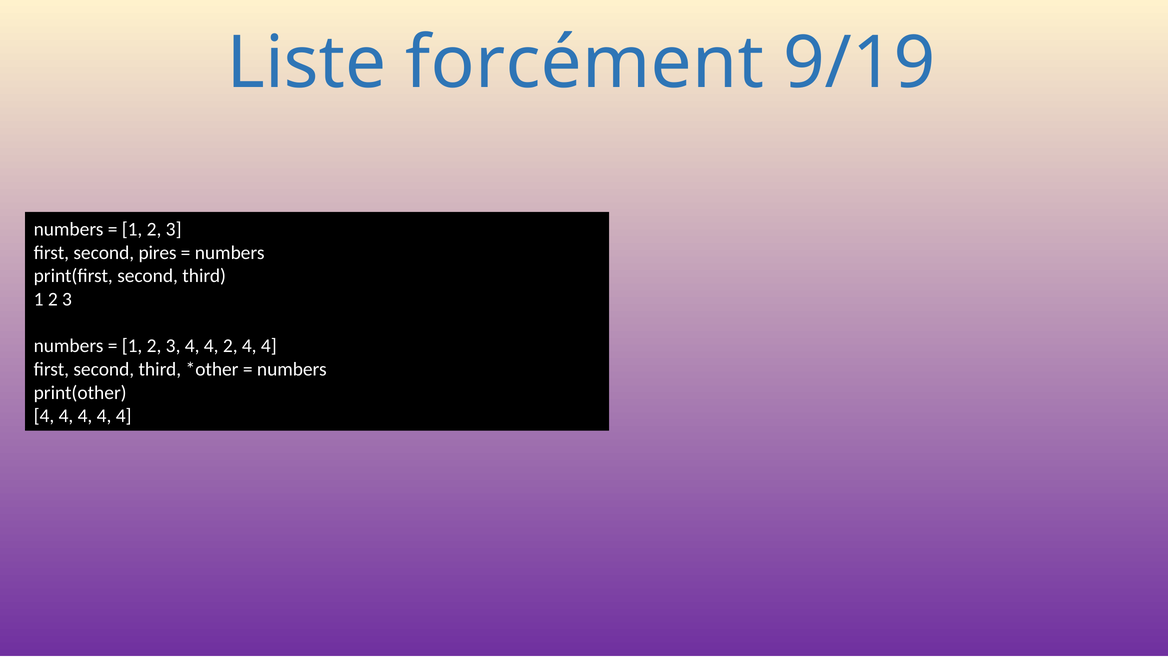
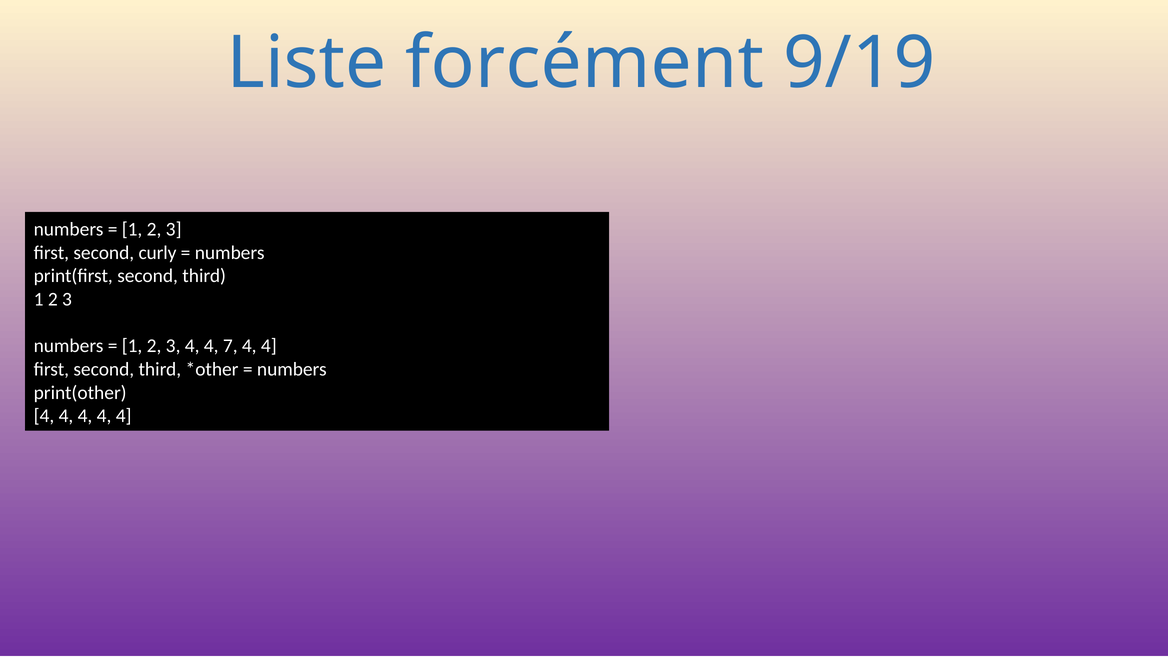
pires: pires -> curly
4 2: 2 -> 7
